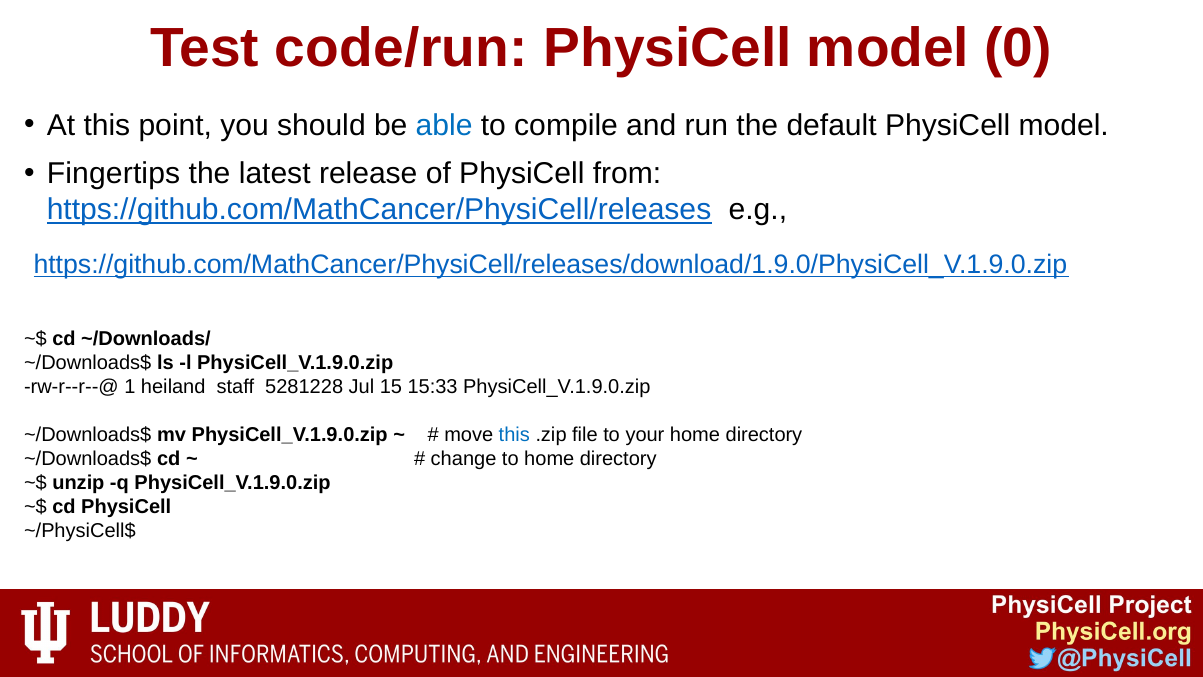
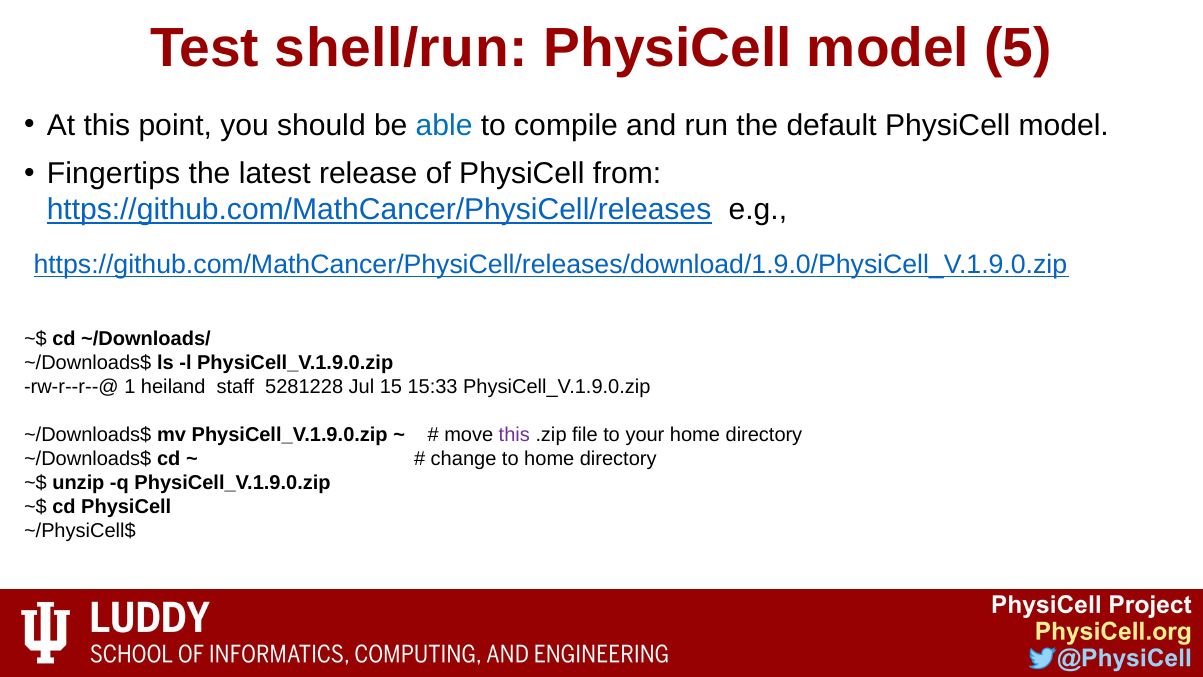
code/run: code/run -> shell/run
0: 0 -> 5
this at (514, 435) colour: blue -> purple
